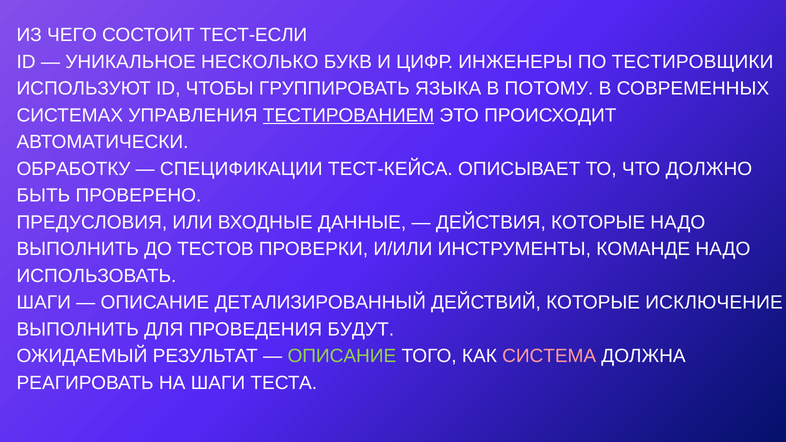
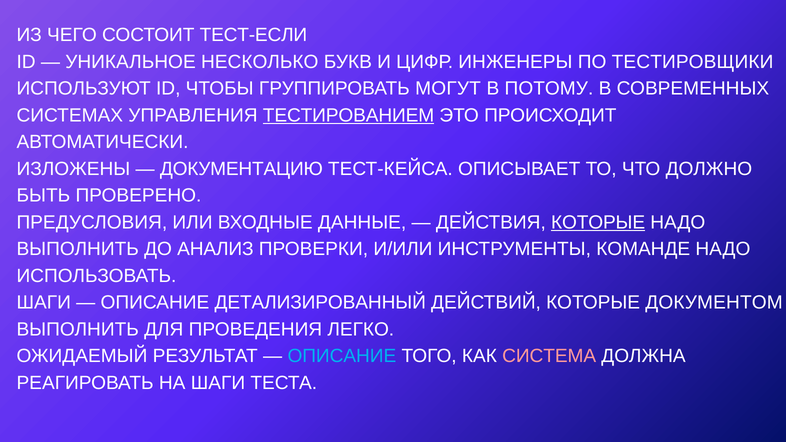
ЯЗЫКА: ЯЗЫКА -> МОГУТ
ОБРАБОТКУ: ОБРАБОТКУ -> ИЗЛОЖЕНЫ
СПЕЦИФИКАЦИИ: СПЕЦИФИКАЦИИ -> ДОКУМЕНТАЦИЮ
КОТОРЫЕ at (598, 222) underline: none -> present
ТЕСТОВ: ТЕСТОВ -> АНАЛИЗ
ИСКЛЮЧЕНИЕ: ИСКЛЮЧЕНИЕ -> ДОКУМЕНТОМ
БУДУТ: БУДУТ -> ЛЕГКО
ОПИСАНИЕ at (342, 356) colour: light green -> light blue
